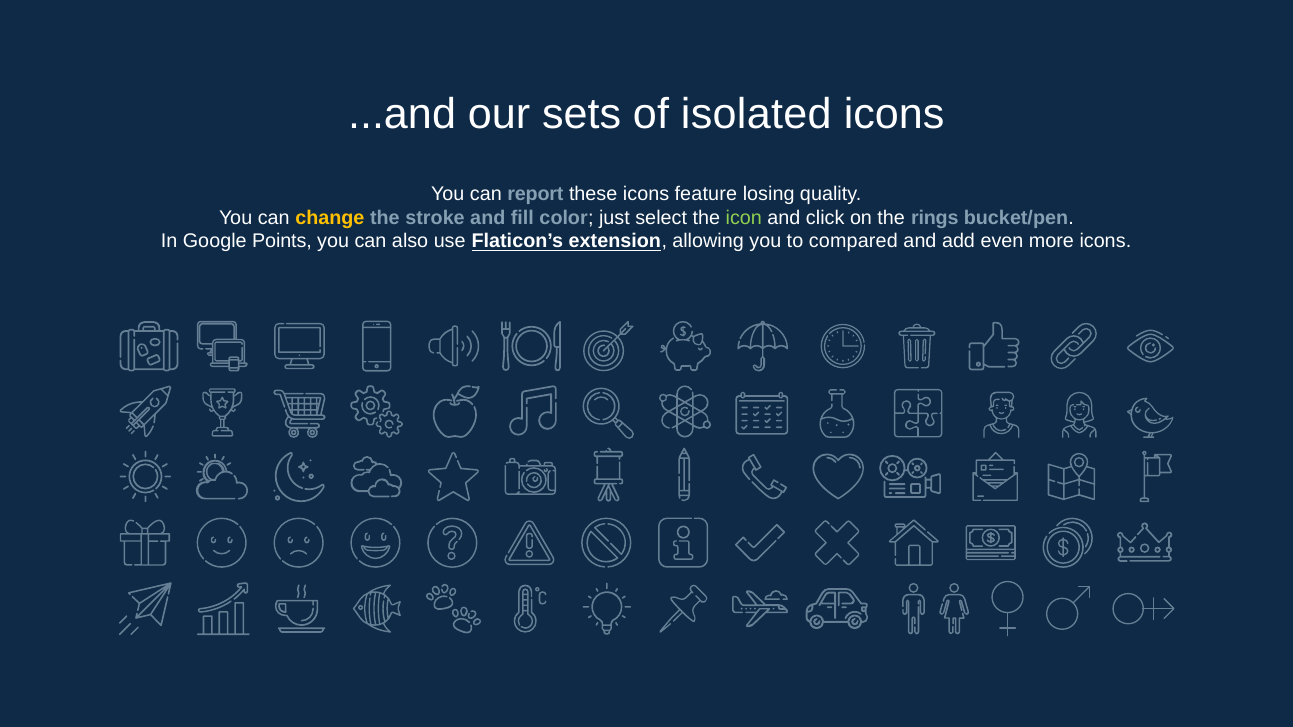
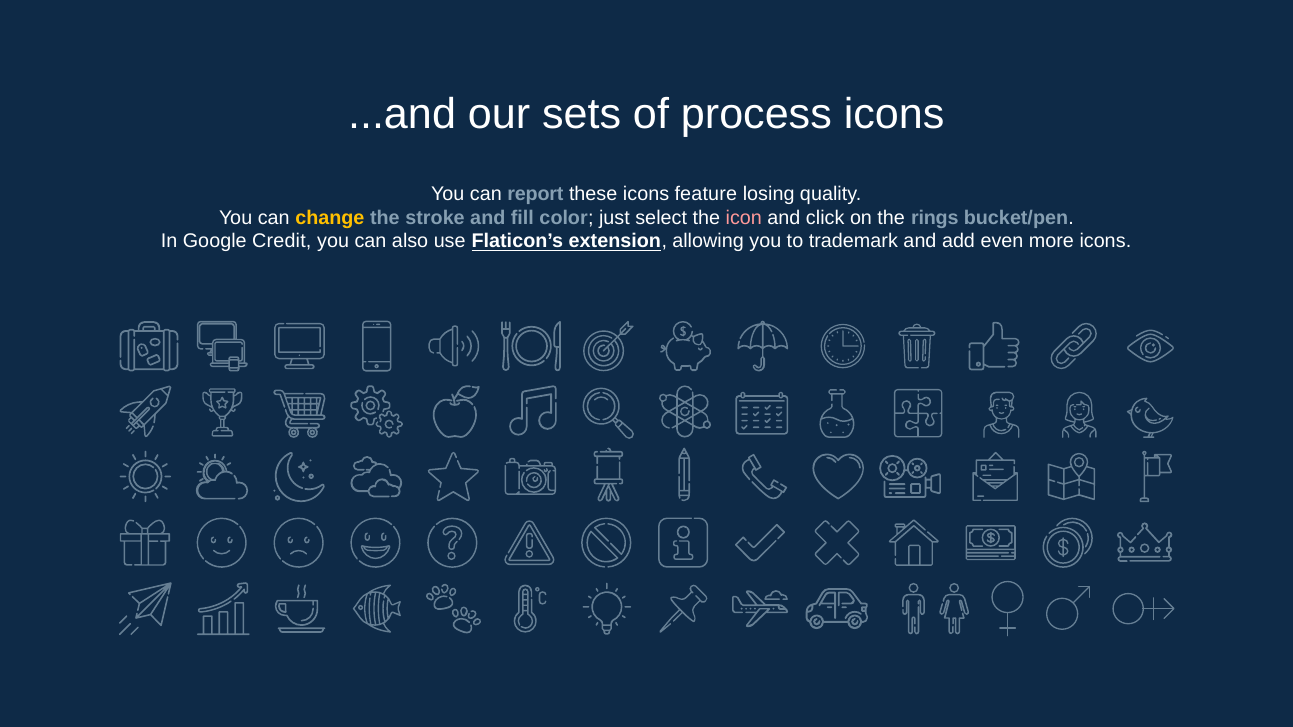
isolated: isolated -> process
icon colour: light green -> pink
Points: Points -> Credit
compared: compared -> trademark
